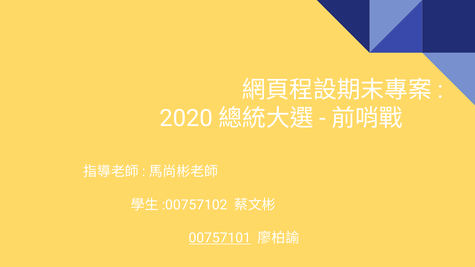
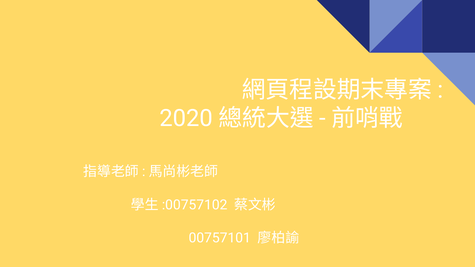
00757101 underline: present -> none
